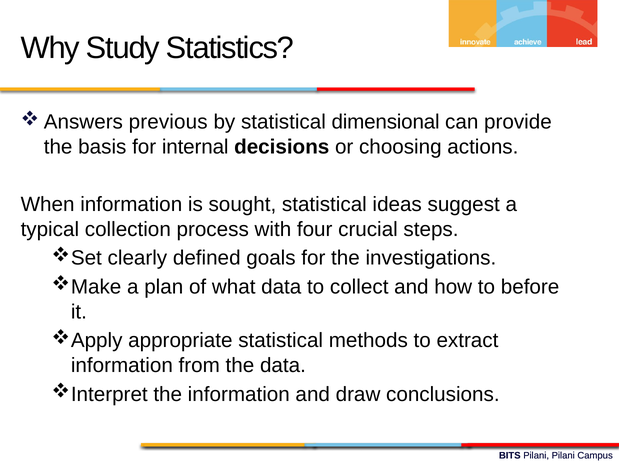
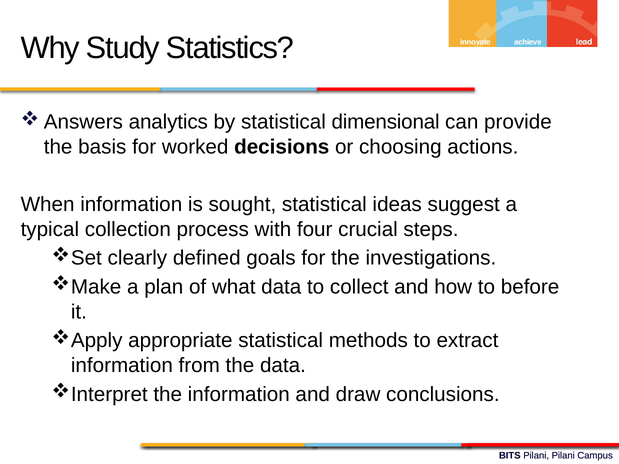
previous: previous -> analytics
internal: internal -> worked
